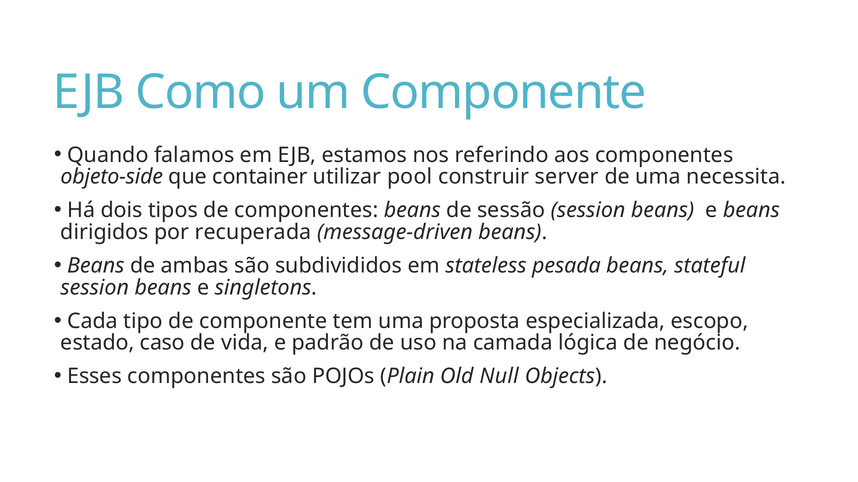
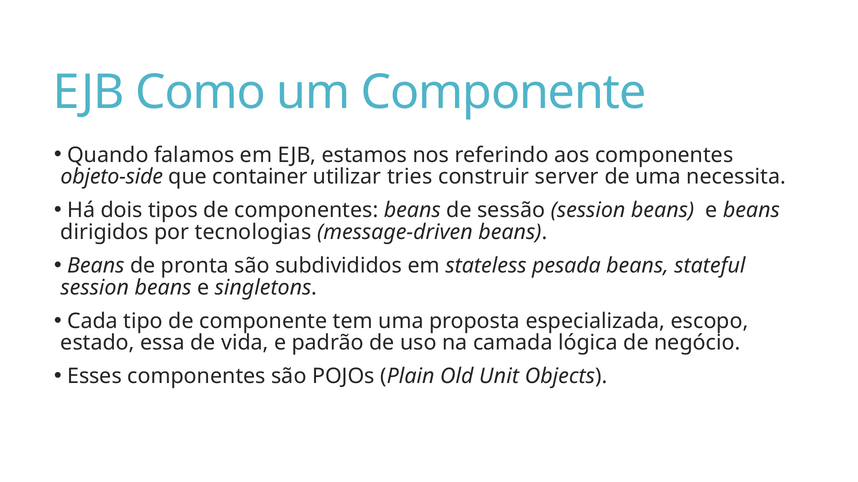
pool: pool -> tries
recuperada: recuperada -> tecnologias
ambas: ambas -> pronta
caso: caso -> essa
Null: Null -> Unit
